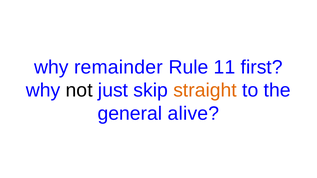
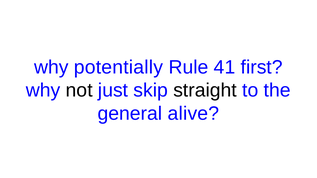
remainder: remainder -> potentially
11: 11 -> 41
straight colour: orange -> black
